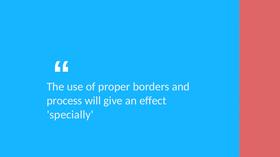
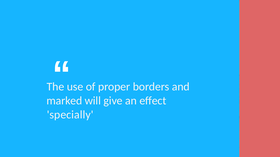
process: process -> marked
